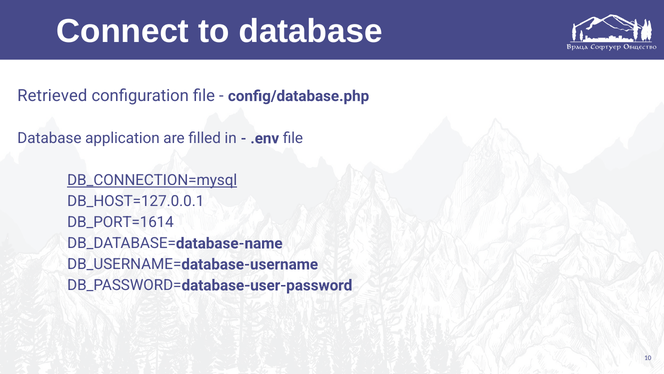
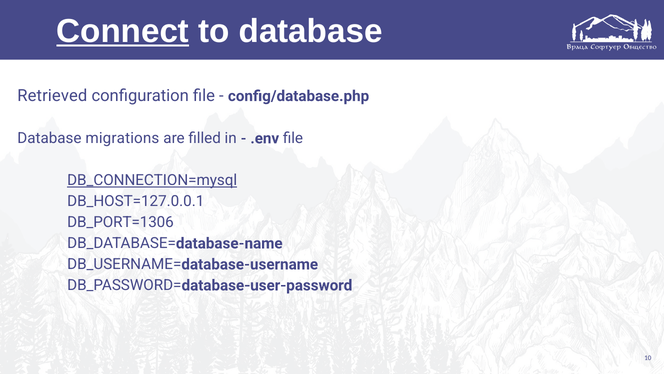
Connect underline: none -> present
application: application -> migrations
DB_PORT=1614: DB_PORT=1614 -> DB_PORT=1306
